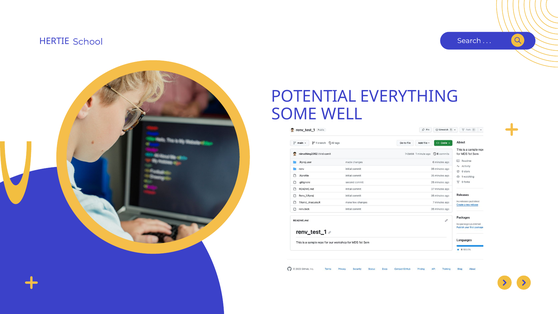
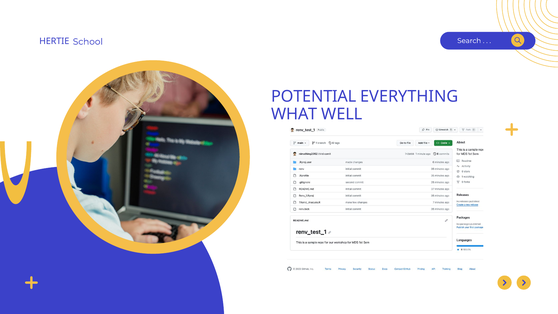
SOME: SOME -> WHAT
